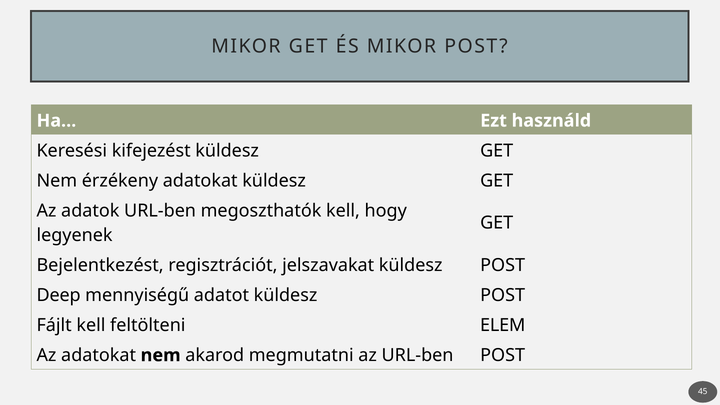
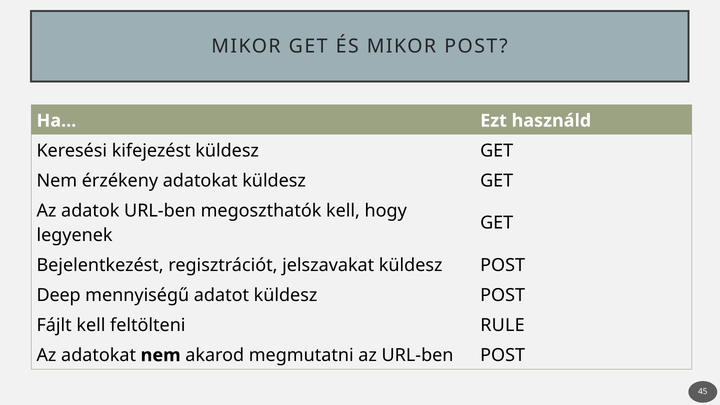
ELEM: ELEM -> RULE
